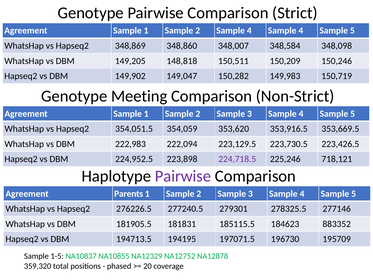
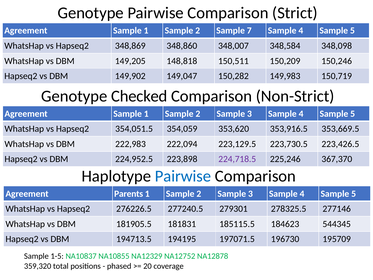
2 Sample 4: 4 -> 7
Meeting: Meeting -> Checked
718,121: 718,121 -> 367,370
Pairwise at (183, 176) colour: purple -> blue
883352: 883352 -> 544345
